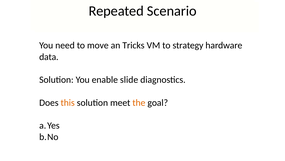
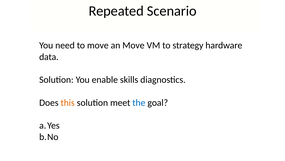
an Tricks: Tricks -> Move
slide: slide -> skills
the colour: orange -> blue
